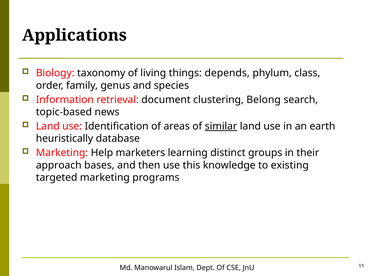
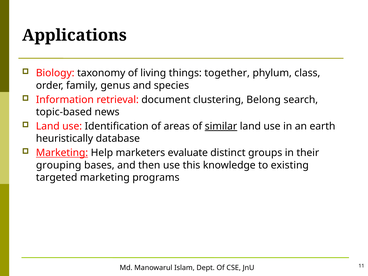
depends: depends -> together
Marketing at (62, 153) underline: none -> present
learning: learning -> evaluate
approach: approach -> grouping
